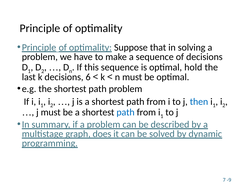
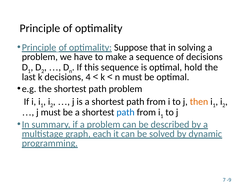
6: 6 -> 4
then colour: blue -> orange
does: does -> each
